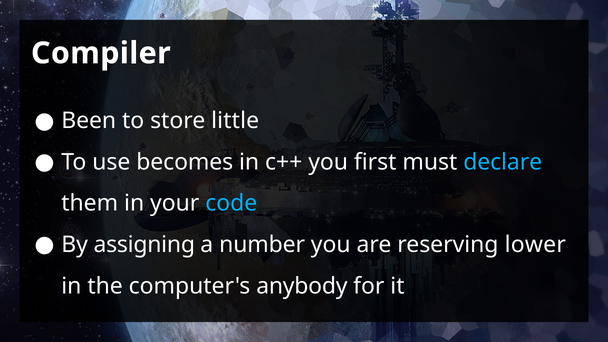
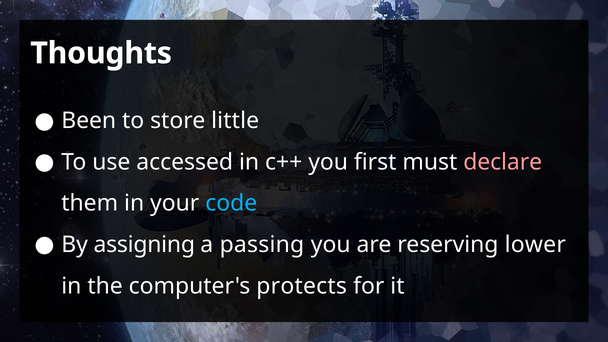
Compiler: Compiler -> Thoughts
becomes: becomes -> accessed
declare colour: light blue -> pink
number: number -> passing
anybody: anybody -> protects
